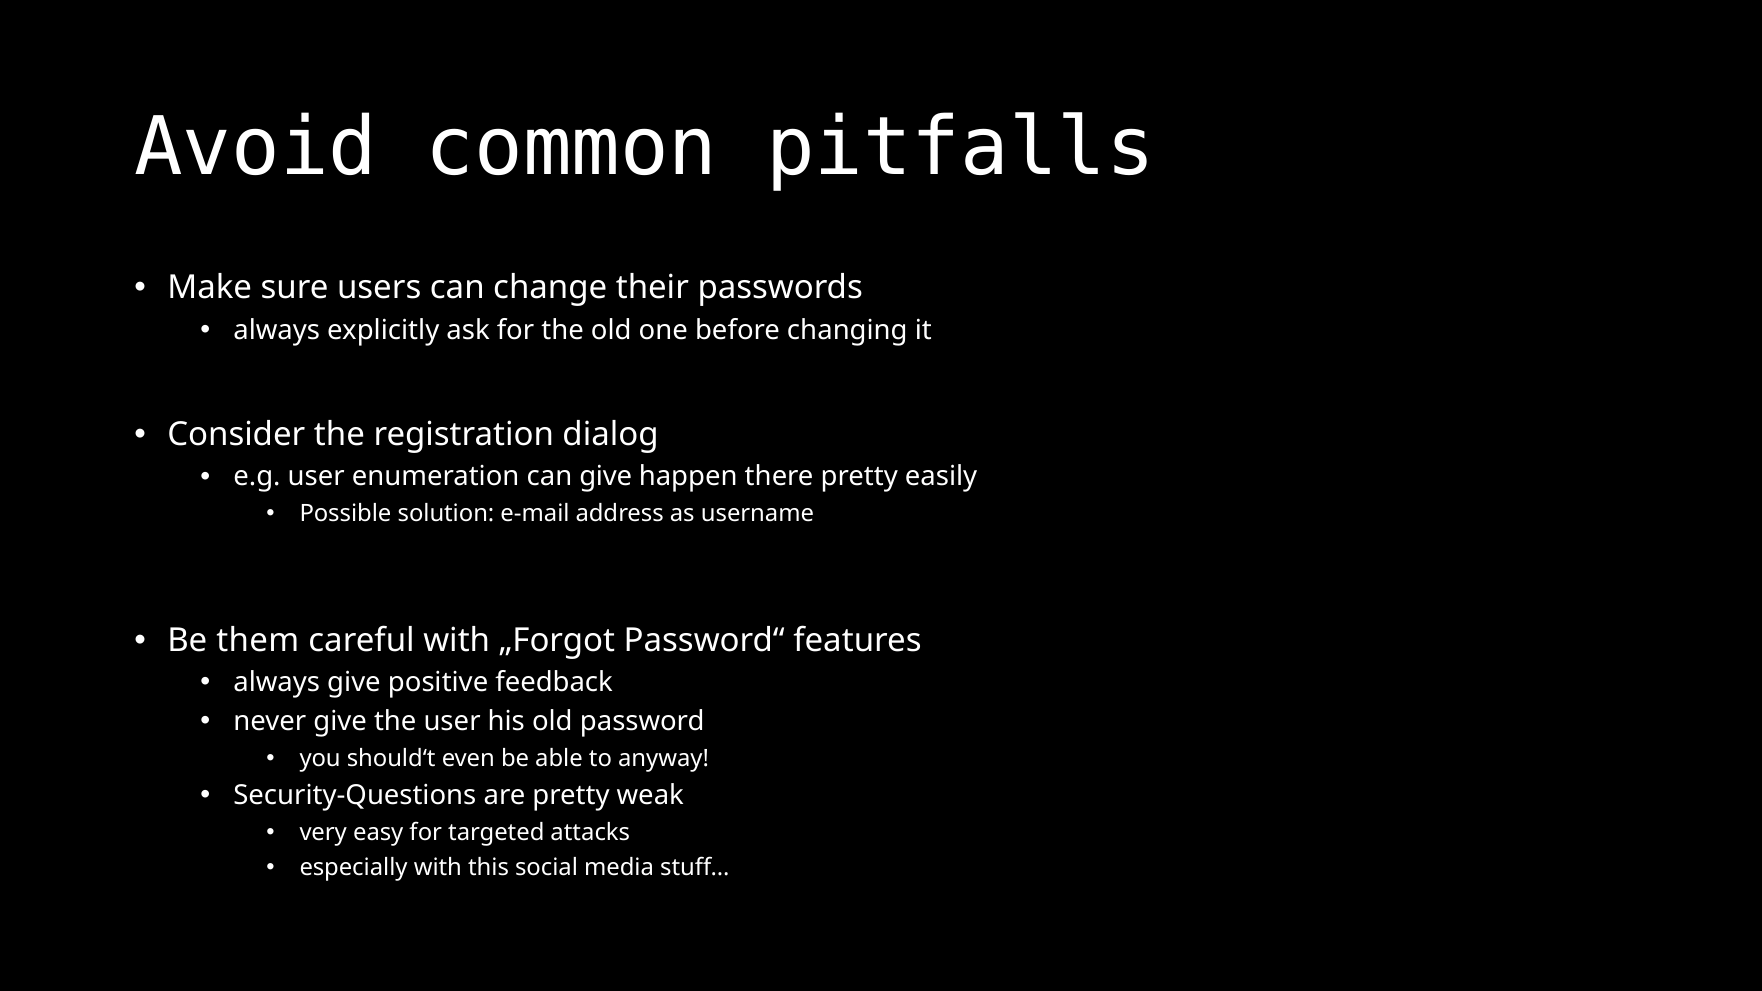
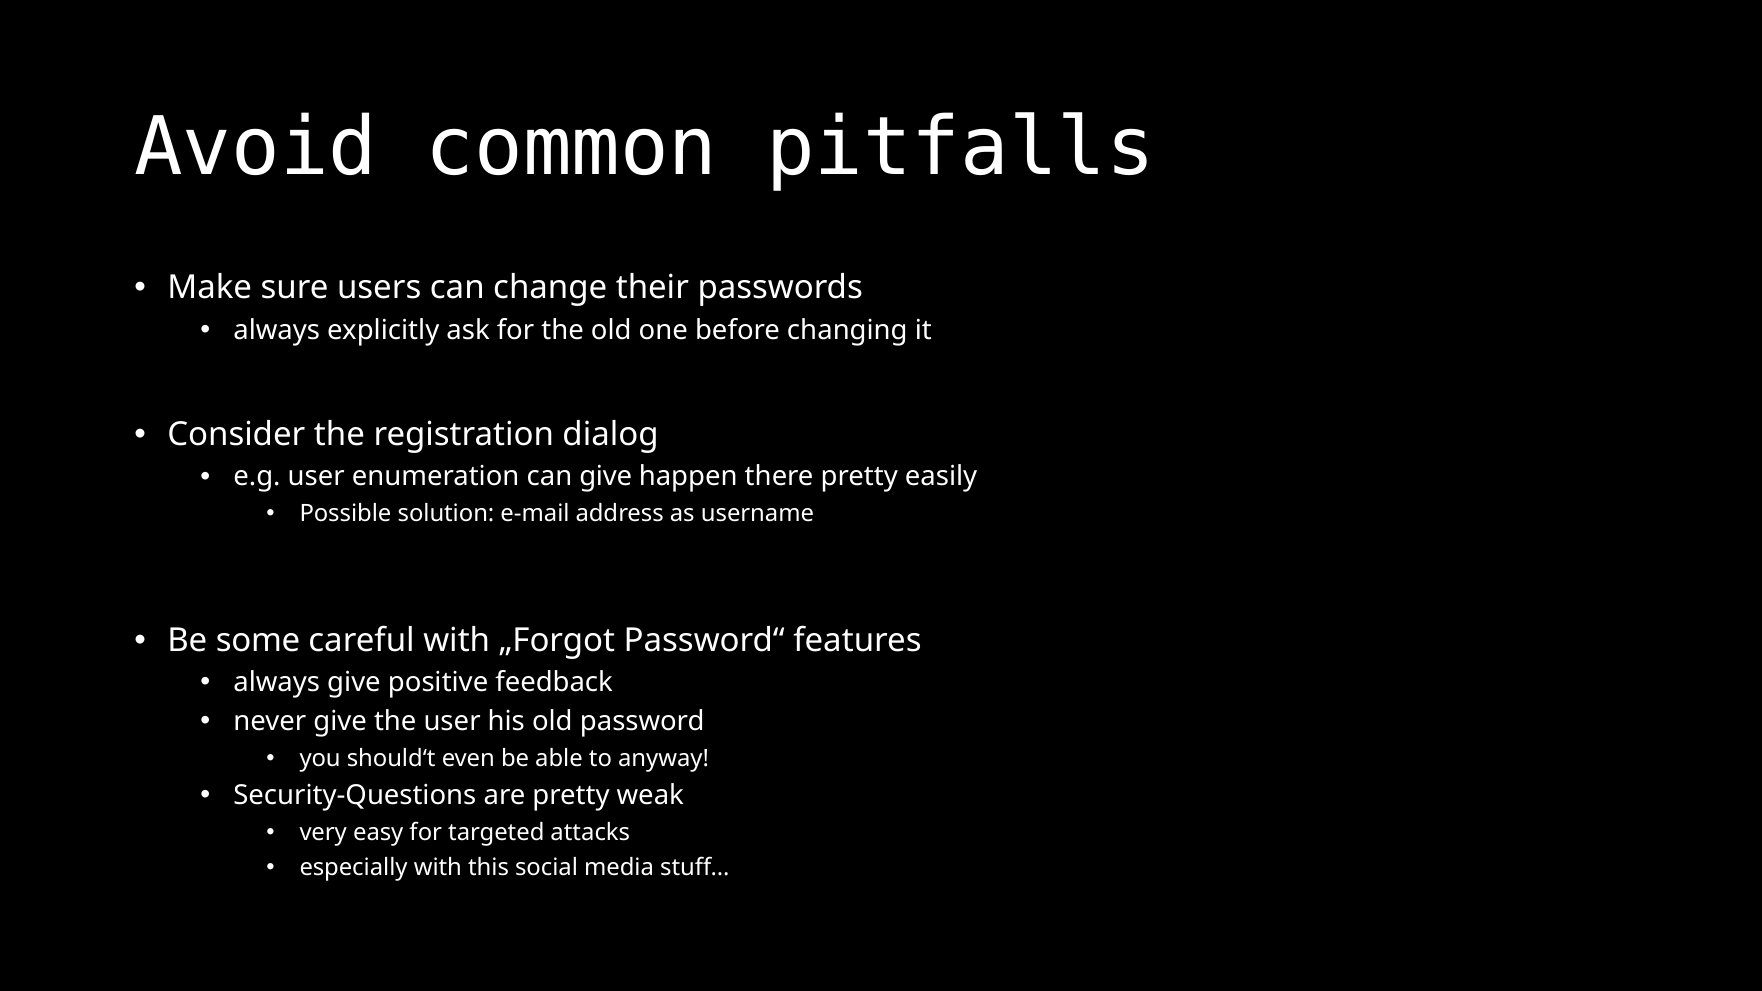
them: them -> some
